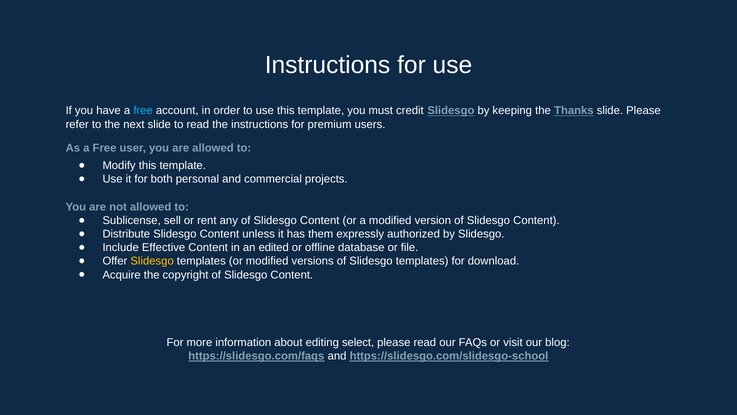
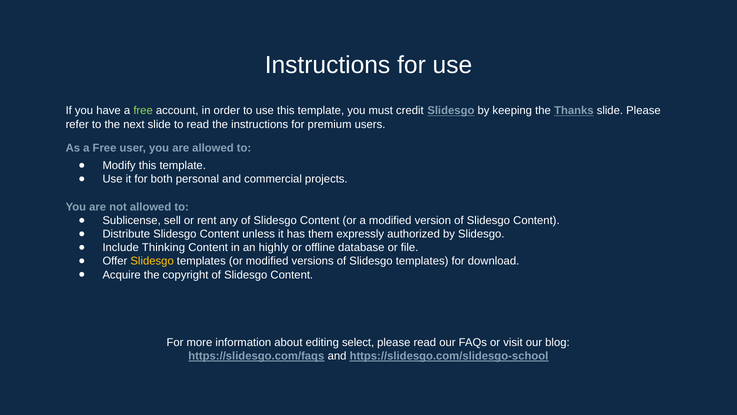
free at (143, 111) colour: light blue -> light green
Effective: Effective -> Thinking
edited: edited -> highly
